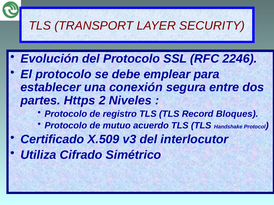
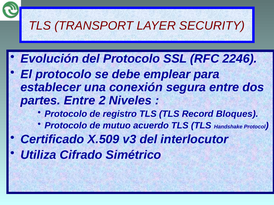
partes Https: Https -> Entre
